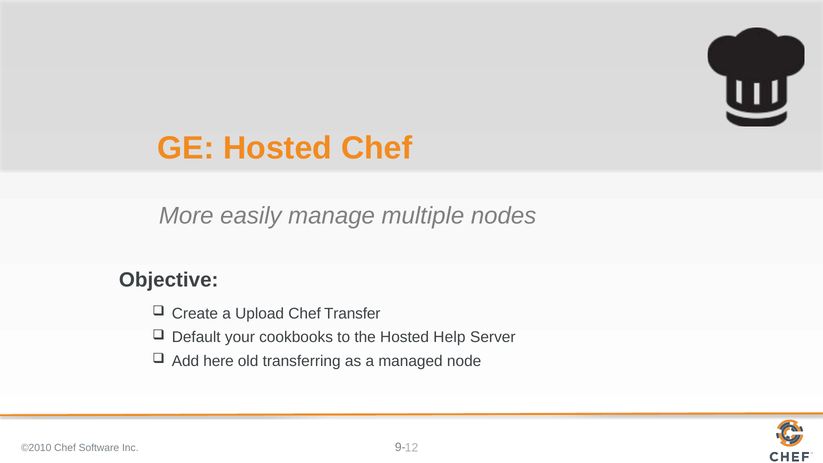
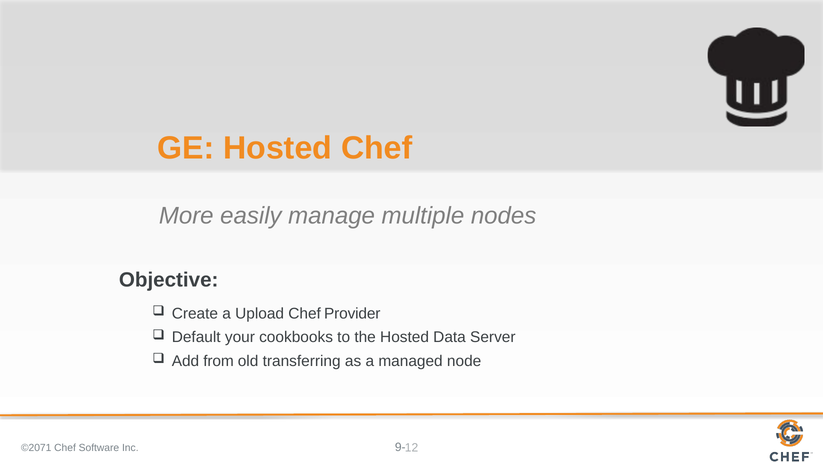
Transfer: Transfer -> Provider
Help: Help -> Data
here: here -> from
©2010: ©2010 -> ©2071
